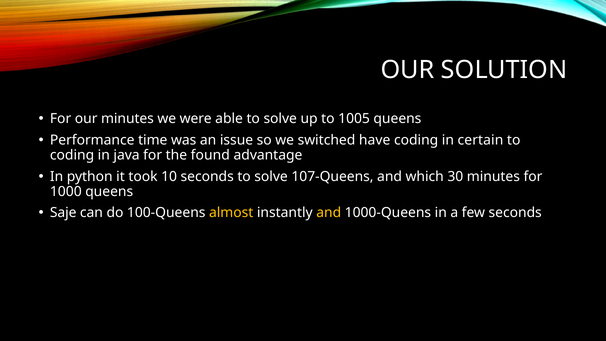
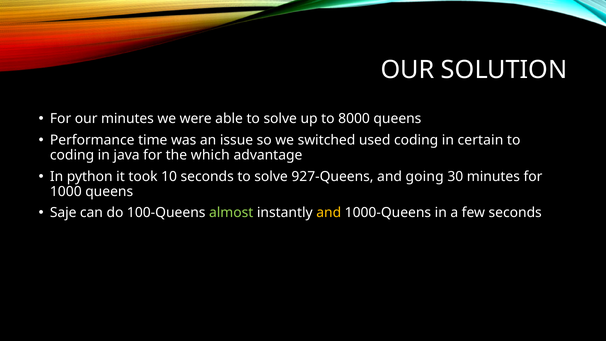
1005: 1005 -> 8000
have: have -> used
found: found -> which
107-Queens: 107-Queens -> 927-Queens
which: which -> going
almost colour: yellow -> light green
